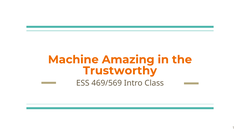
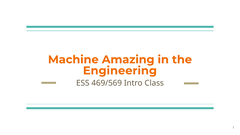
Trustworthy: Trustworthy -> Engineering
